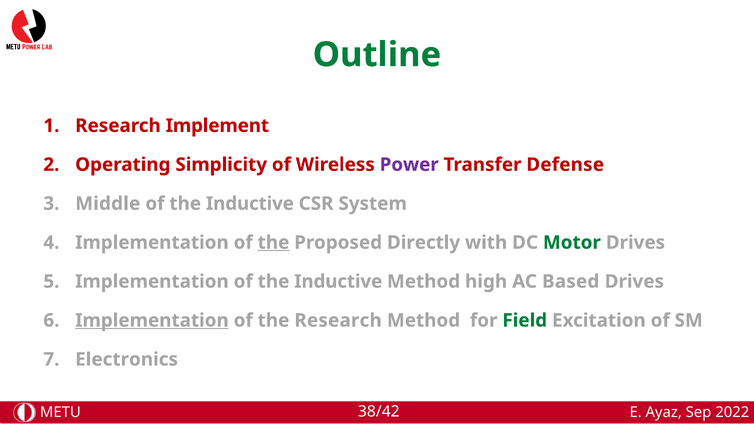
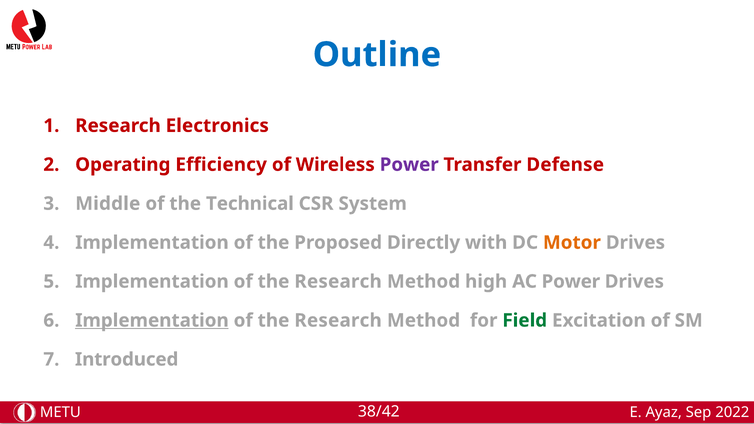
Outline colour: green -> blue
Implement: Implement -> Electronics
Simplicity: Simplicity -> Efficiency
Inductive at (250, 204): Inductive -> Technical
the at (274, 243) underline: present -> none
Motor colour: green -> orange
Inductive at (338, 282): Inductive -> Research
AC Based: Based -> Power
Electronics: Electronics -> Introduced
